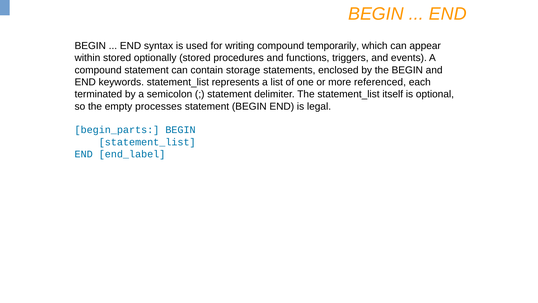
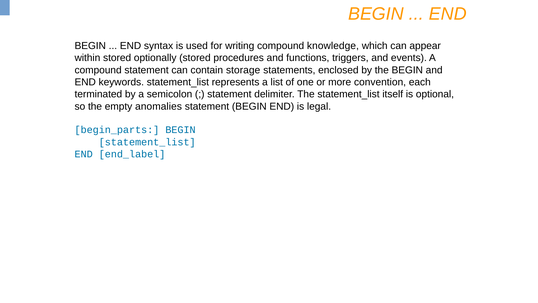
temporarily: temporarily -> knowledge
referenced: referenced -> convention
processes: processes -> anomalies
